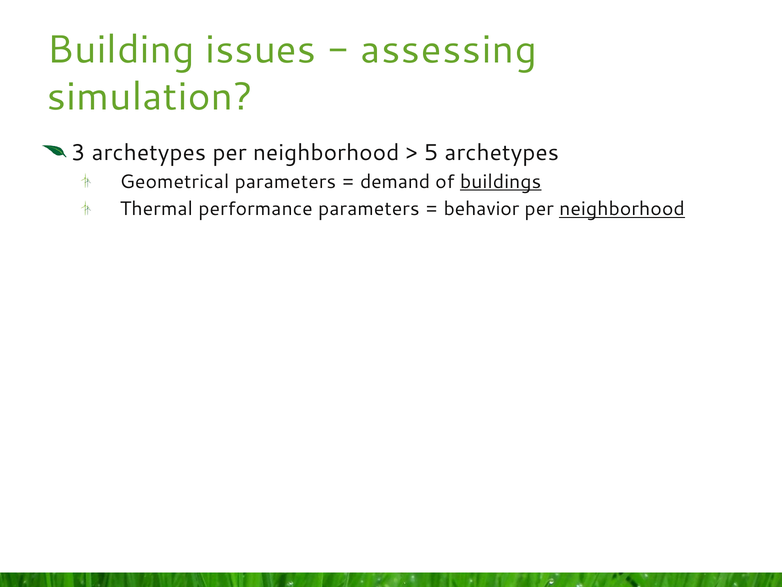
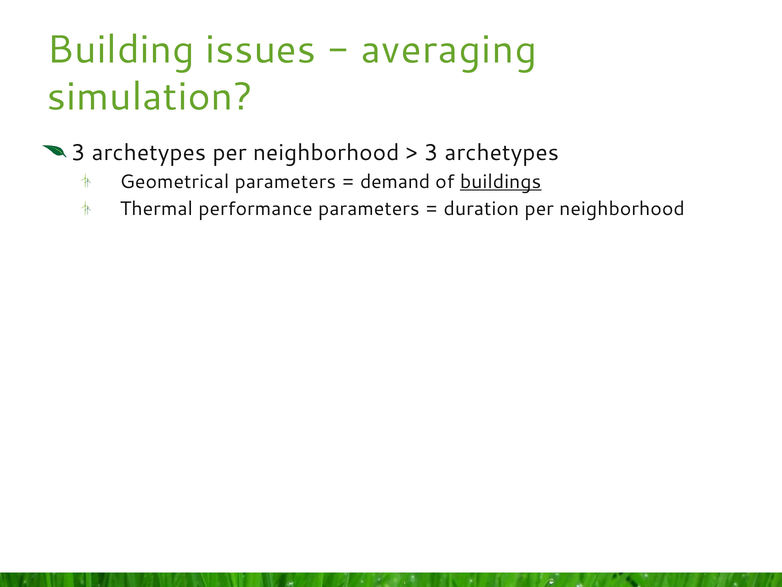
assessing: assessing -> averaging
5 at (431, 152): 5 -> 3
behavior: behavior -> duration
neighborhood at (622, 209) underline: present -> none
